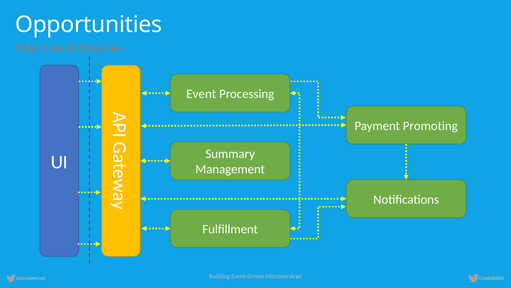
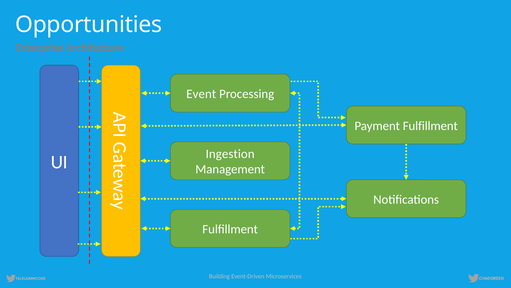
Payment Promoting: Promoting -> Fulfillment
Summary: Summary -> Ingestion
